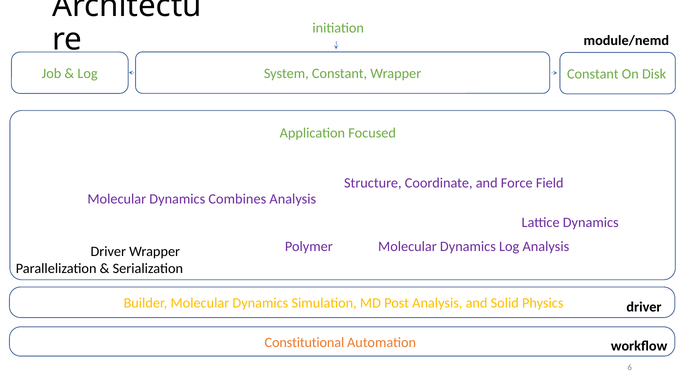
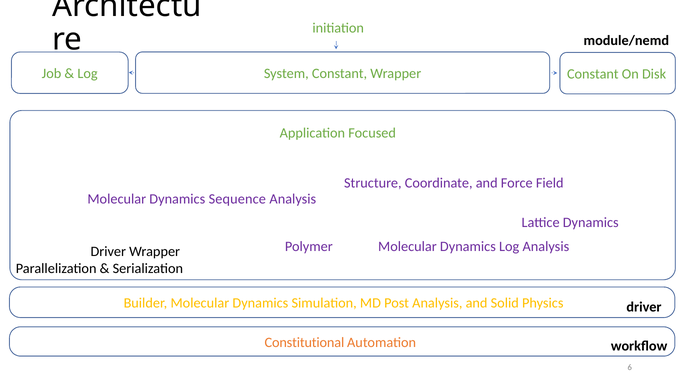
Combines: Combines -> Sequence
